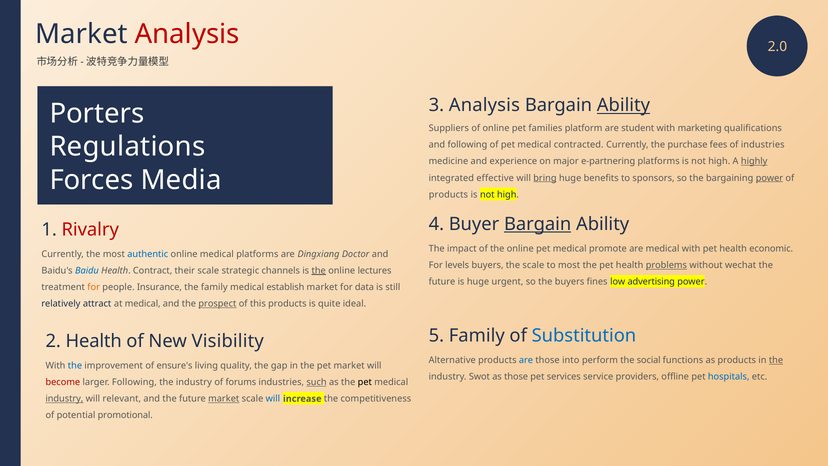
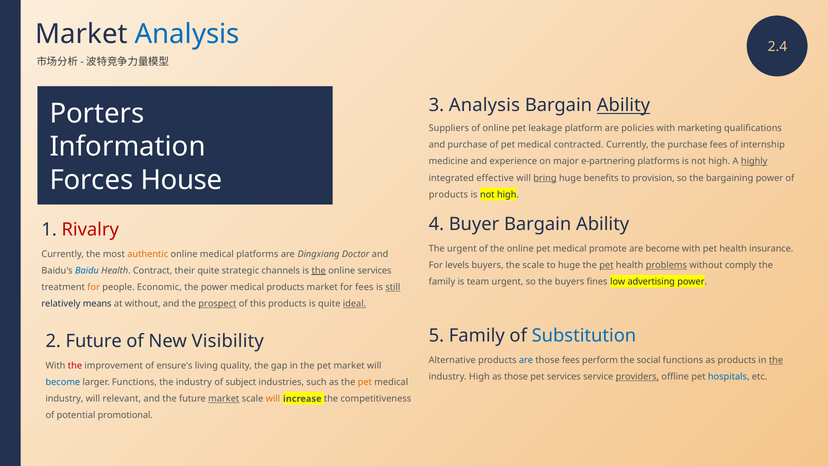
Analysis at (187, 34) colour: red -> blue
2.0: 2.0 -> 2.4
families: families -> leakage
student: student -> policies
Regulations: Regulations -> Information
and following: following -> purchase
of industries: industries -> internship
Media: Media -> House
sponsors: sponsors -> provision
power at (769, 178) underline: present -> none
Bargain at (538, 224) underline: present -> none
The impact: impact -> urgent
are medical: medical -> become
economic: economic -> insurance
authentic colour: blue -> orange
to most: most -> huge
pet at (606, 265) underline: none -> present
wechat: wechat -> comply
their scale: scale -> quite
online lectures: lectures -> services
future at (442, 281): future -> family
is huge: huge -> team
Insurance: Insurance -> Economic
the family: family -> power
medical establish: establish -> products
for data: data -> fees
still underline: none -> present
attract: attract -> means
at medical: medical -> without
ideal underline: none -> present
2 Health: Health -> Future
those into: into -> fees
the at (75, 365) colour: blue -> red
industry Swot: Swot -> High
providers underline: none -> present
become at (63, 382) colour: red -> blue
larger Following: Following -> Functions
forums: forums -> subject
such underline: present -> none
pet at (365, 382) colour: black -> orange
industry at (64, 399) underline: present -> none
will at (273, 399) colour: blue -> orange
